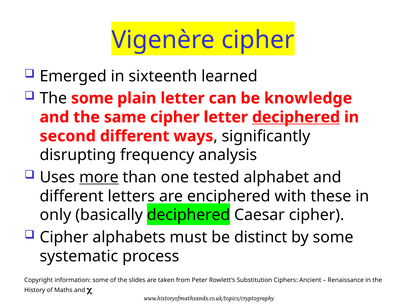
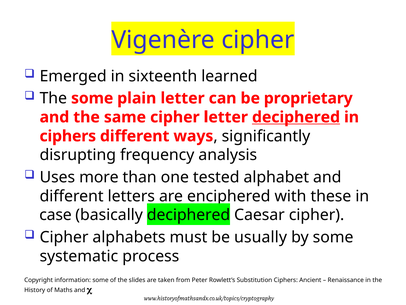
knowledge: knowledge -> proprietary
second at (68, 136): second -> ciphers
more underline: present -> none
only: only -> case
distinct: distinct -> usually
